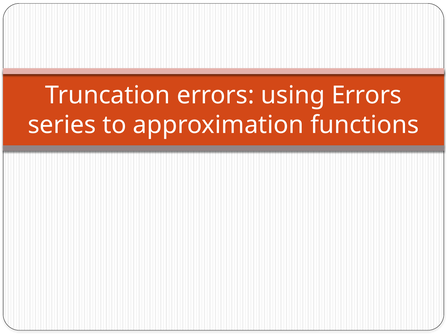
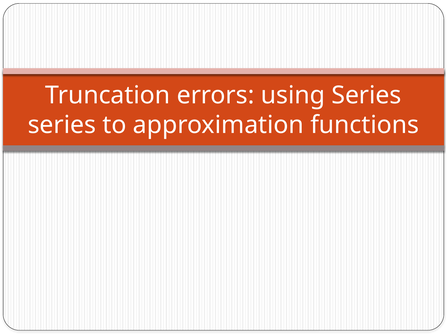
using Errors: Errors -> Series
